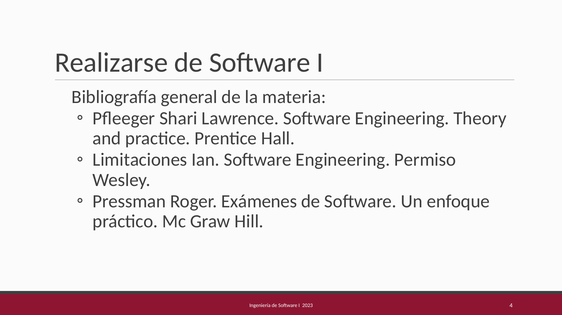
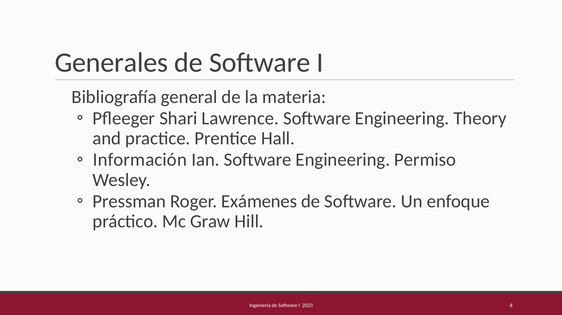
Realizarse: Realizarse -> Generales
Limitaciones: Limitaciones -> Información
